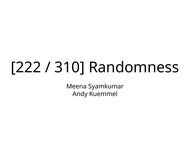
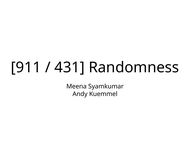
222: 222 -> 911
310: 310 -> 431
